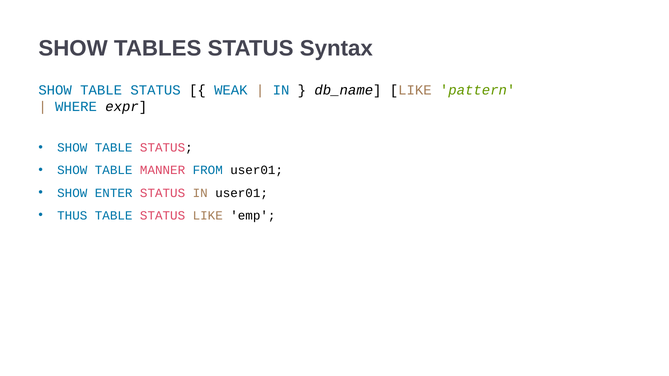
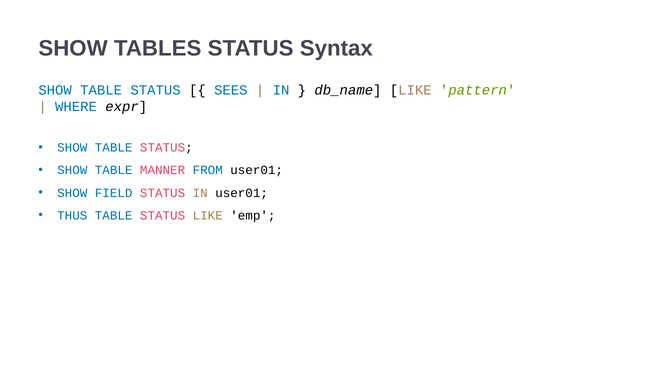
WEAK: WEAK -> SEES
ENTER: ENTER -> FIELD
